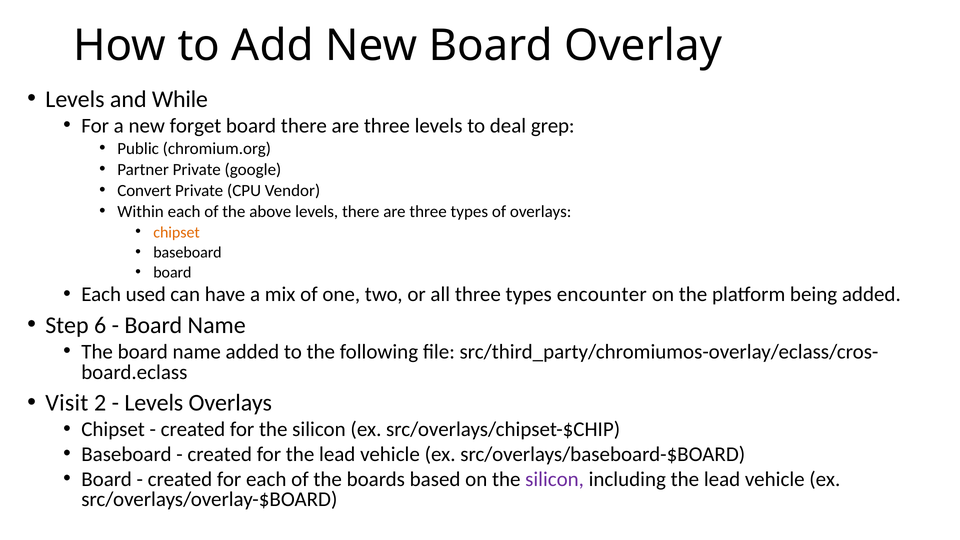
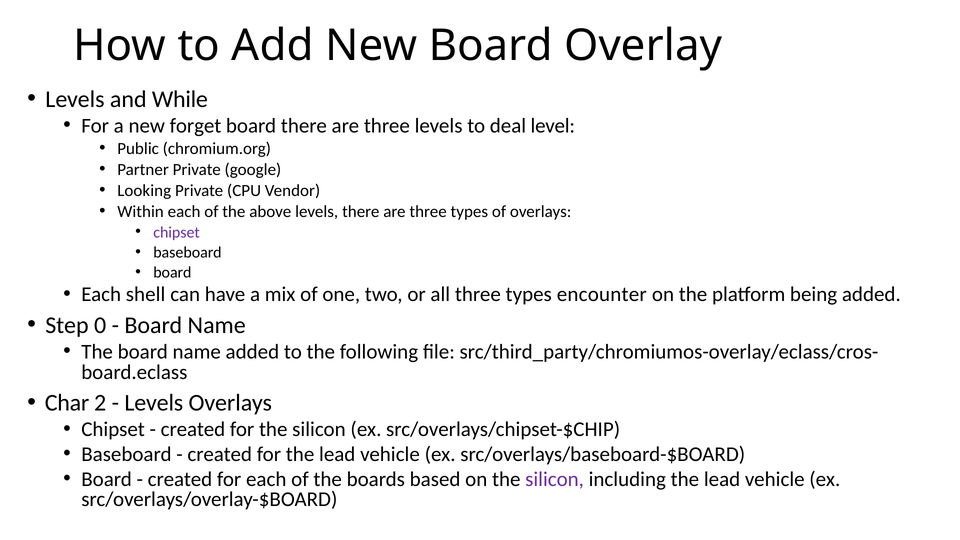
grep: grep -> level
Convert: Convert -> Looking
chipset at (177, 232) colour: orange -> purple
used: used -> shell
6: 6 -> 0
Visit: Visit -> Char
